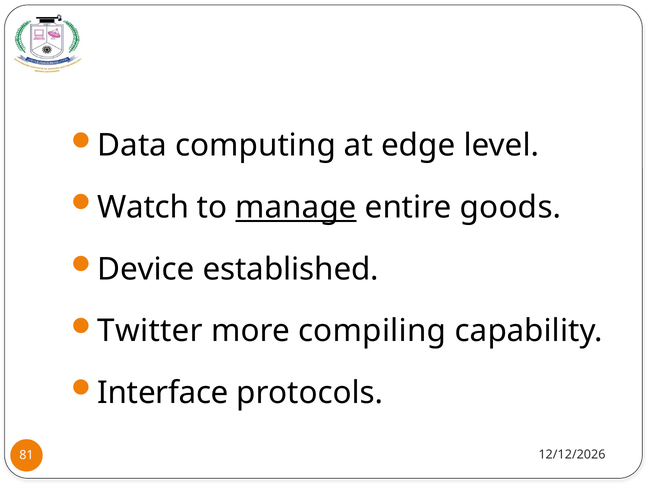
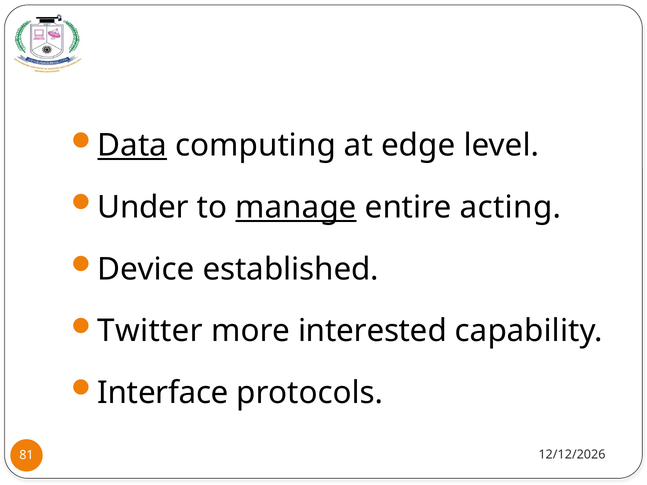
Data underline: none -> present
Watch: Watch -> Under
goods: goods -> acting
compiling: compiling -> interested
